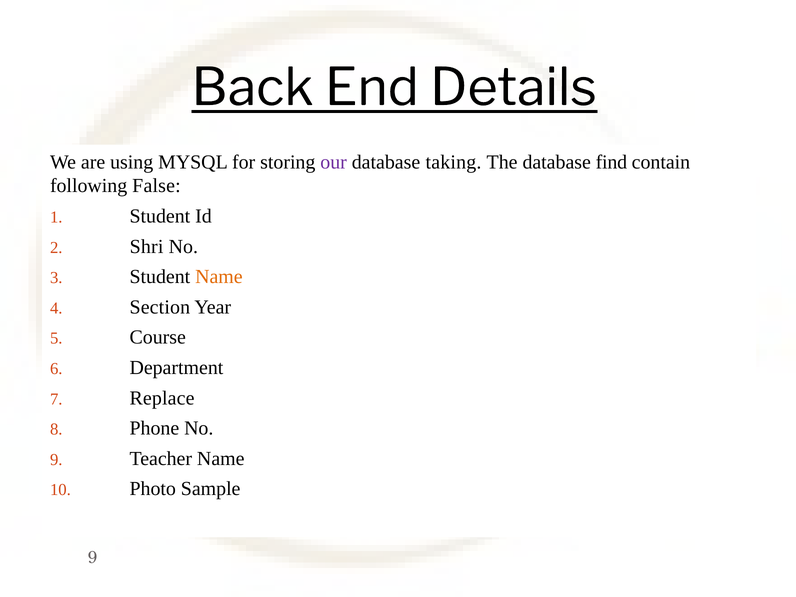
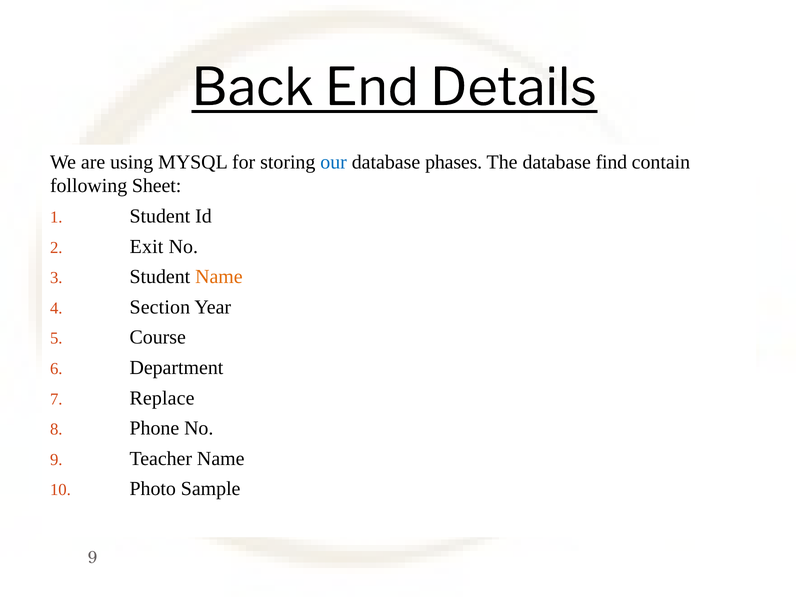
our colour: purple -> blue
taking: taking -> phases
False: False -> Sheet
Shri: Shri -> Exit
